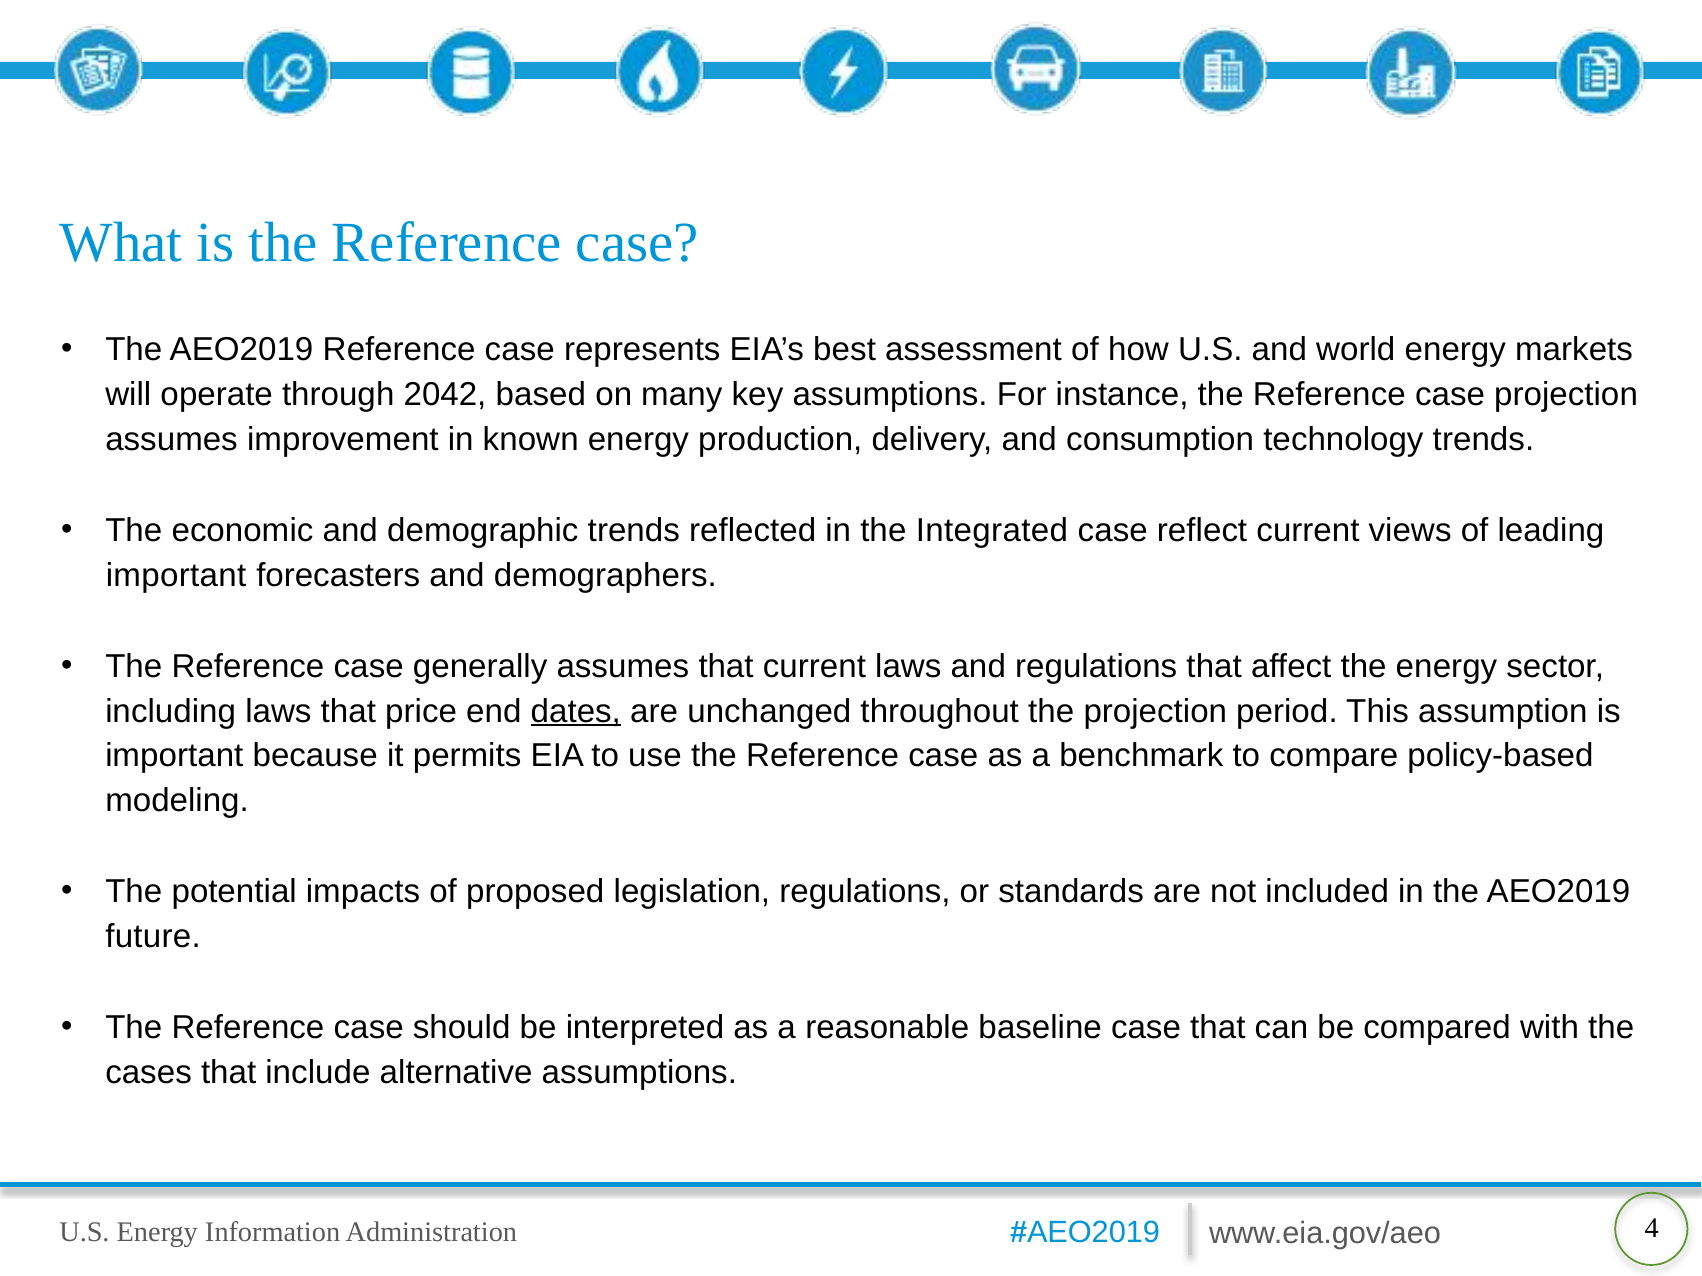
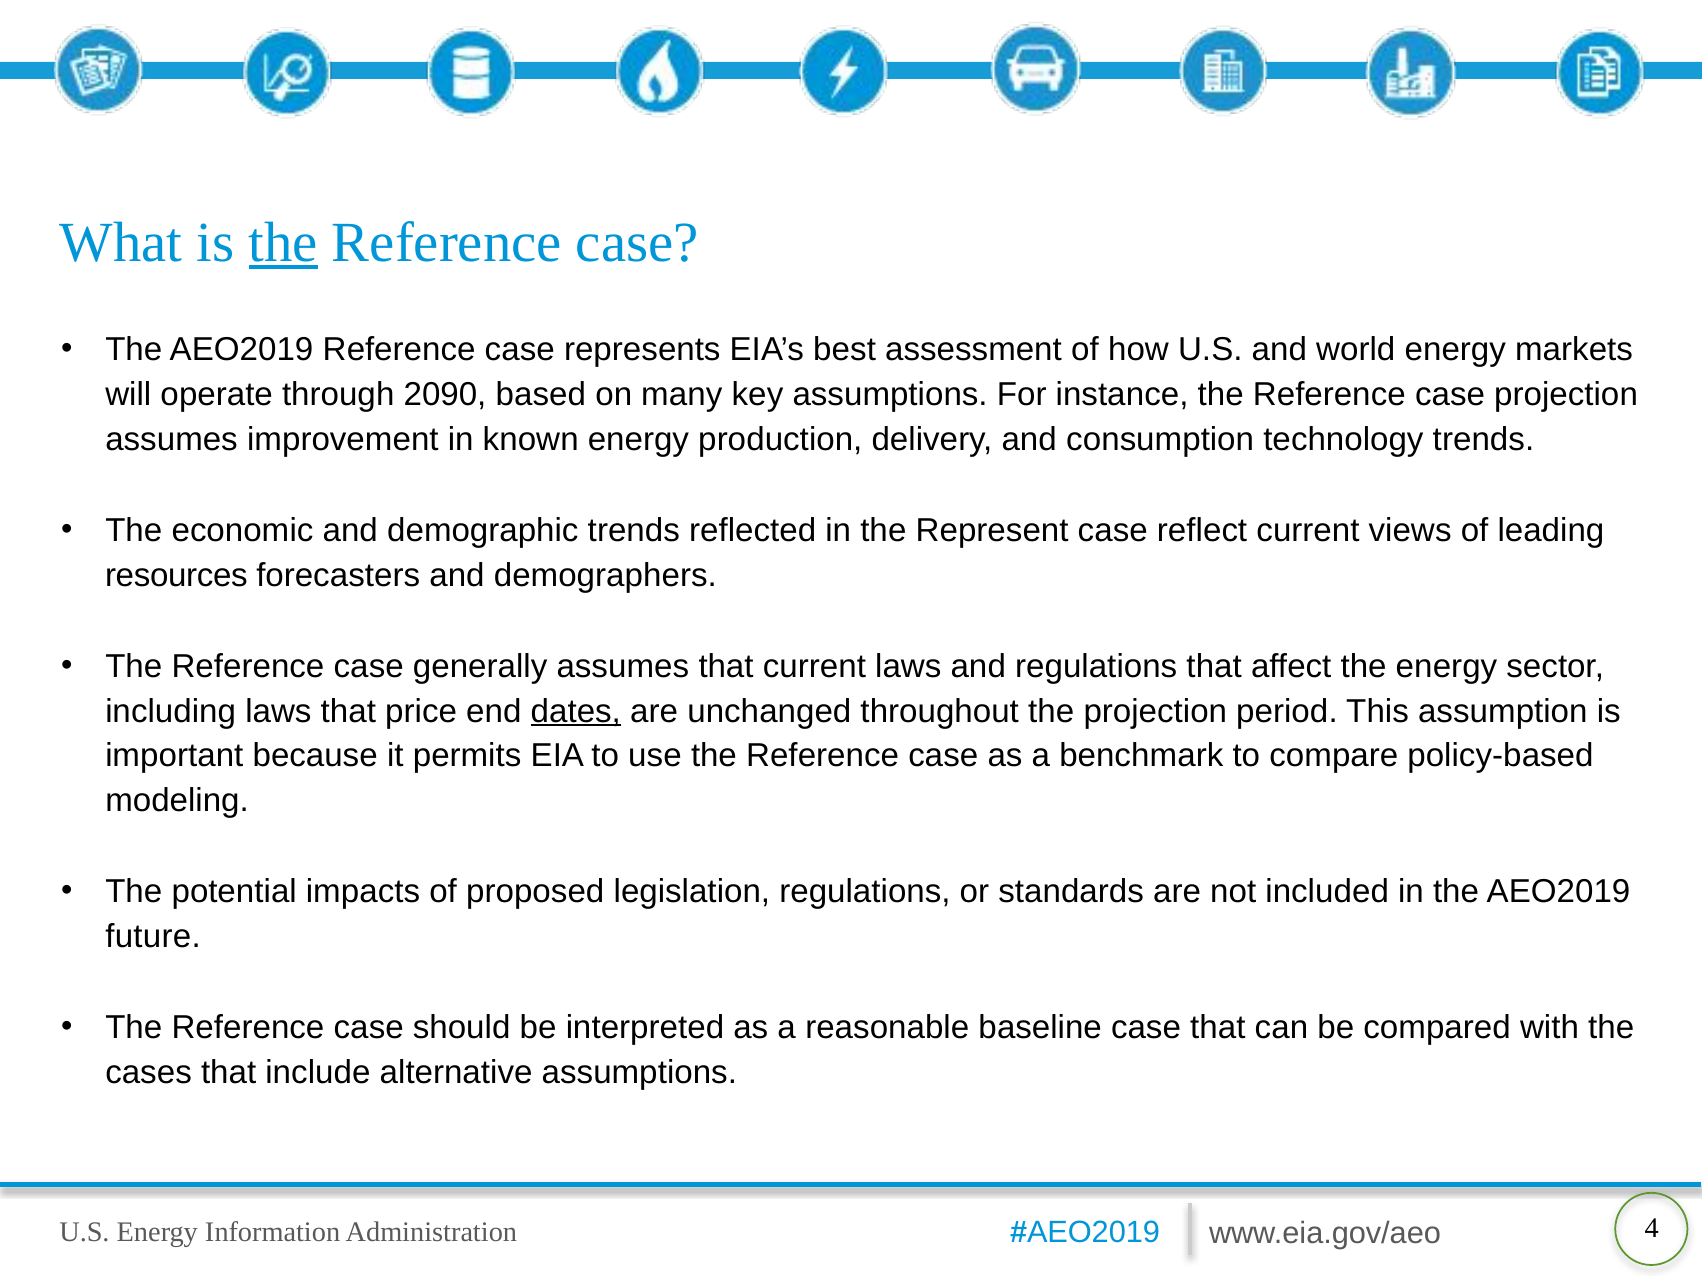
the at (283, 243) underline: none -> present
2042: 2042 -> 2090
Integrated: Integrated -> Represent
important at (176, 575): important -> resources
